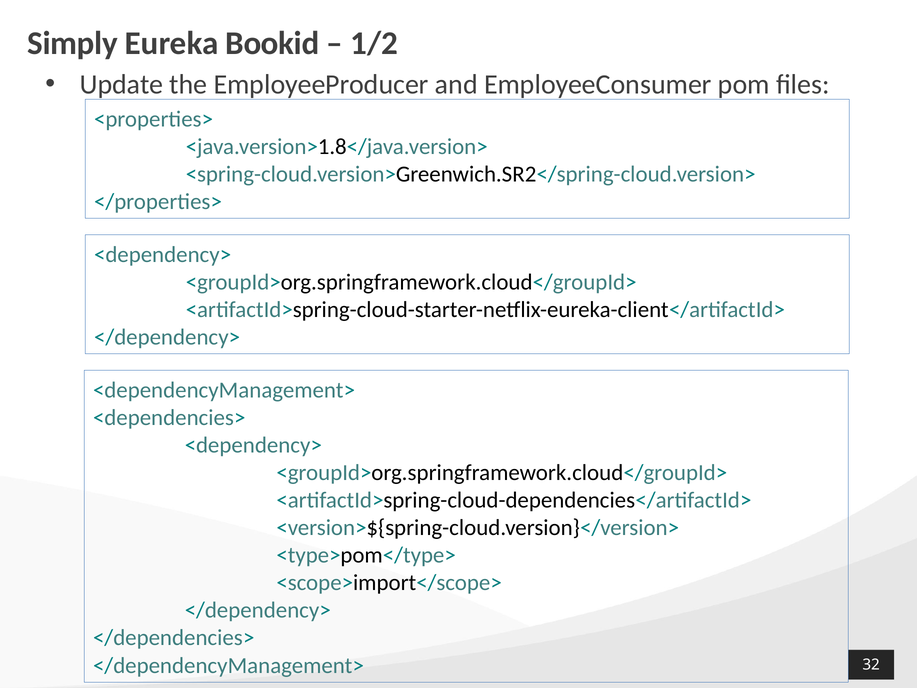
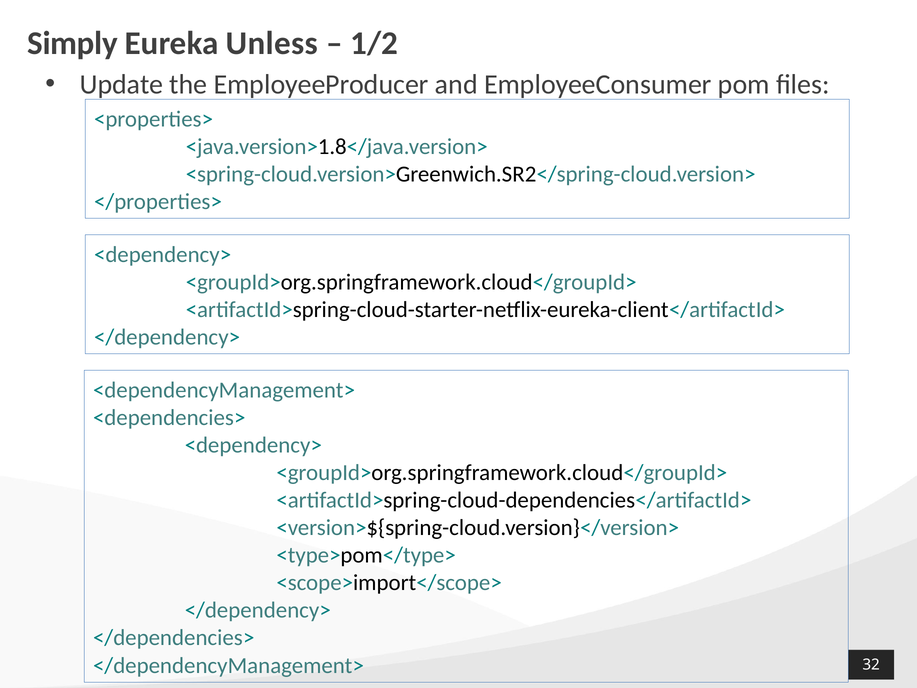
Bookid: Bookid -> Unless
